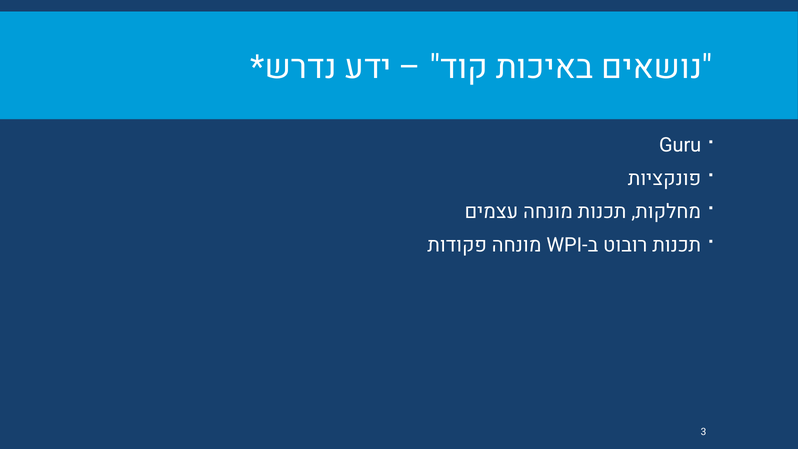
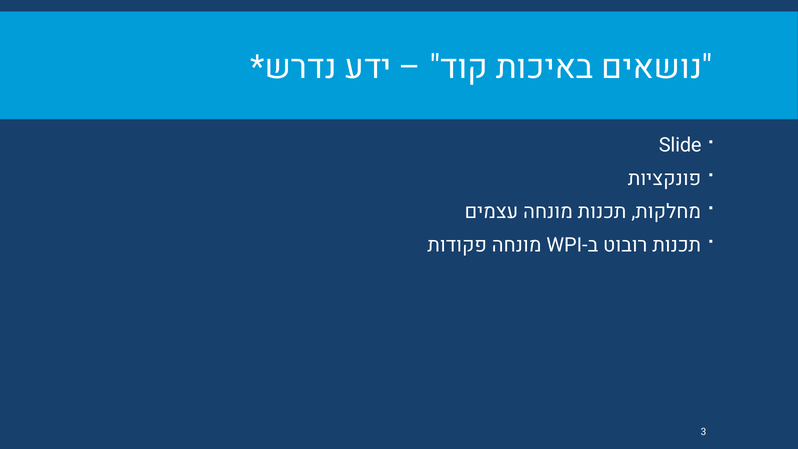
Guru: Guru -> Slide
